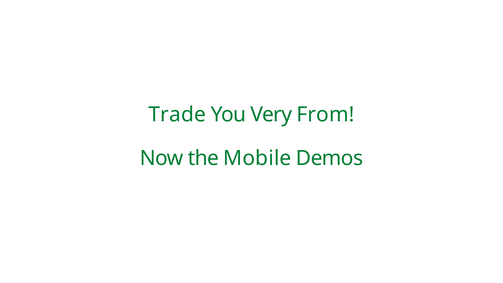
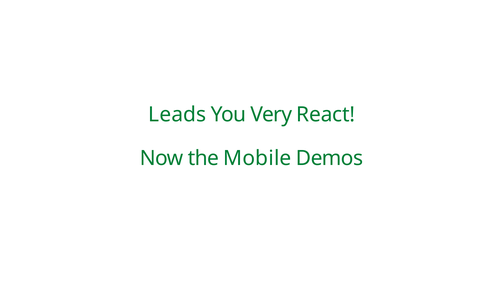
Trade: Trade -> Leads
From: From -> React
